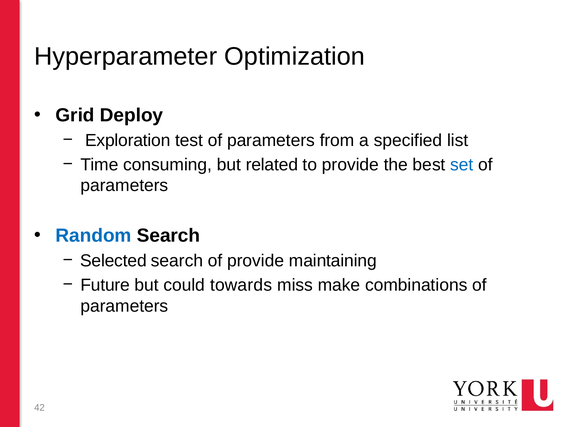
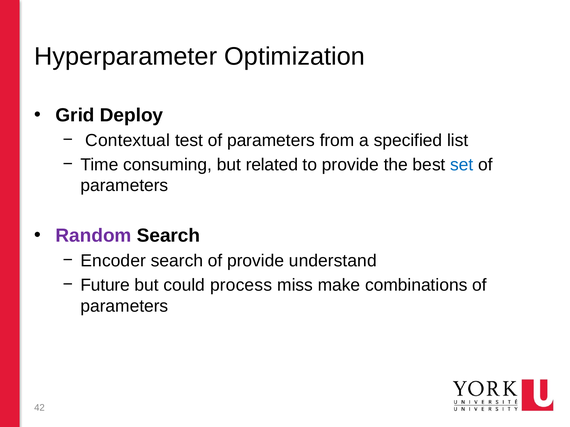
Exploration: Exploration -> Contextual
Random colour: blue -> purple
Selected: Selected -> Encoder
maintaining: maintaining -> understand
towards: towards -> process
